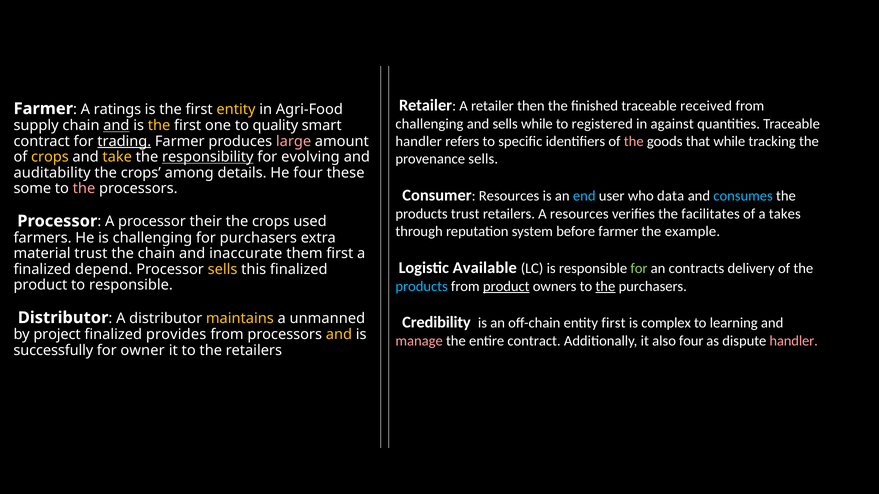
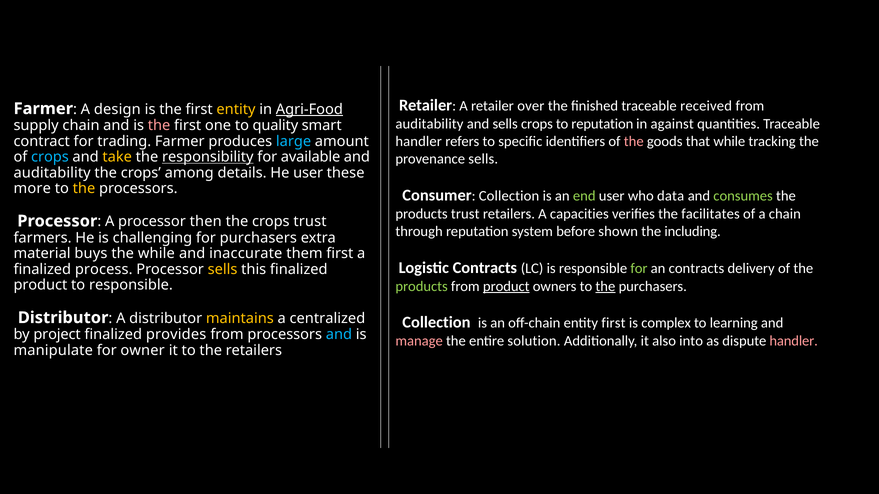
then: then -> over
ratings: ratings -> design
Agri-Food underline: none -> present
challenging at (429, 124): challenging -> auditability
sells while: while -> crops
to registered: registered -> reputation
and at (116, 126) underline: present -> none
the at (159, 126) colour: yellow -> pink
trading underline: present -> none
large colour: pink -> light blue
crops at (50, 157) colour: yellow -> light blue
evolving: evolving -> available
He four: four -> user
some: some -> more
the at (84, 189) colour: pink -> yellow
Consumer Resources: Resources -> Collection
end colour: light blue -> light green
consumes colour: light blue -> light green
A resources: resources -> capacities
a takes: takes -> chain
their: their -> then
crops used: used -> trust
before farmer: farmer -> shown
example: example -> including
material trust: trust -> buys
the chain: chain -> while
Logistic Available: Available -> Contracts
depend: depend -> process
products at (422, 286) colour: light blue -> light green
unmanned: unmanned -> centralized
Credibility at (436, 323): Credibility -> Collection
and at (339, 335) colour: yellow -> light blue
entire contract: contract -> solution
also four: four -> into
successfully: successfully -> manipulate
